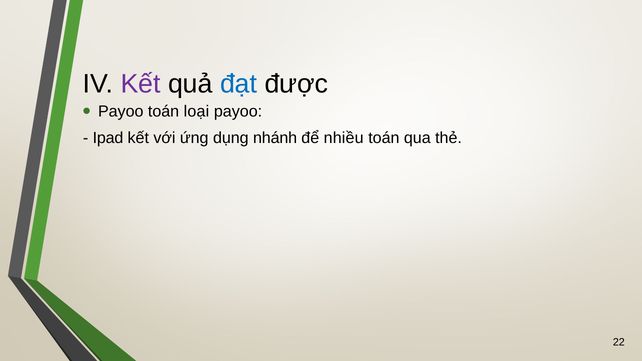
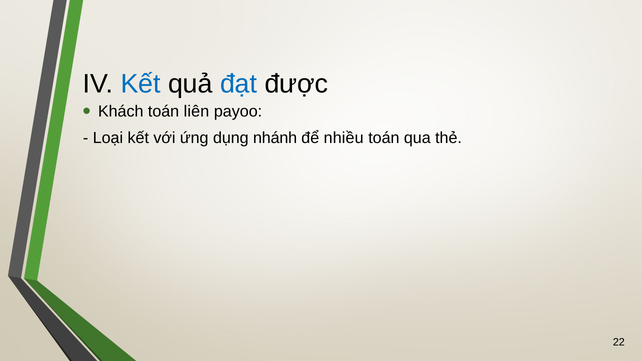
Kết at (141, 84) colour: purple -> blue
Payoo at (121, 112): Payoo -> Khách
loại: loại -> liên
Ipad: Ipad -> Loại
